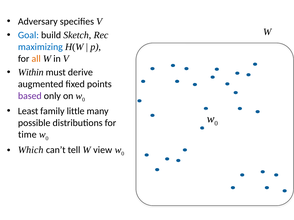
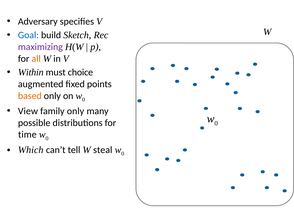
maximizing colour: blue -> purple
derive: derive -> choice
based colour: purple -> orange
Least: Least -> View
family little: little -> only
view: view -> steal
